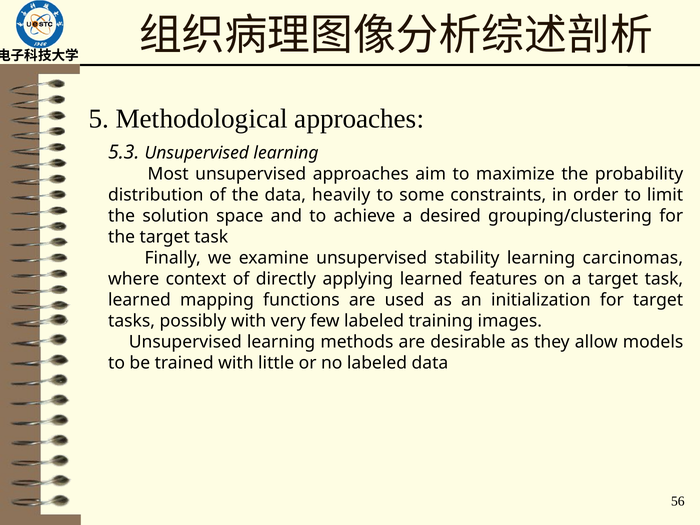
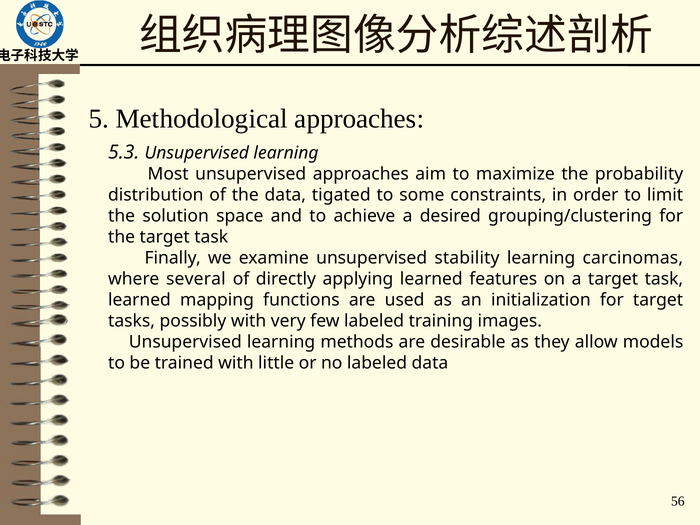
heavily: heavily -> tigated
context: context -> several
